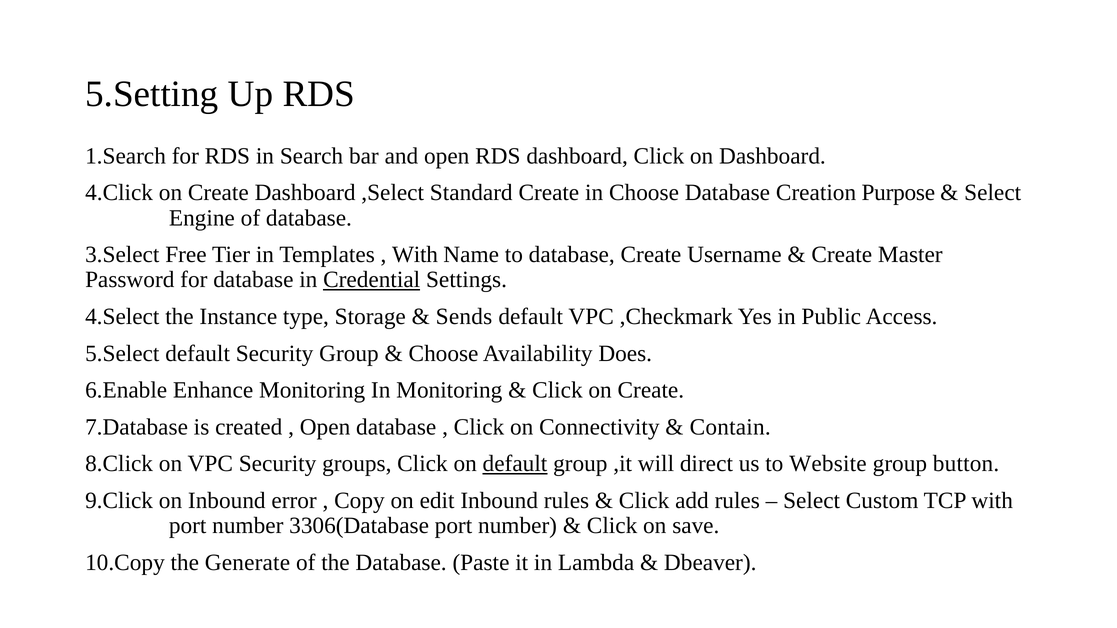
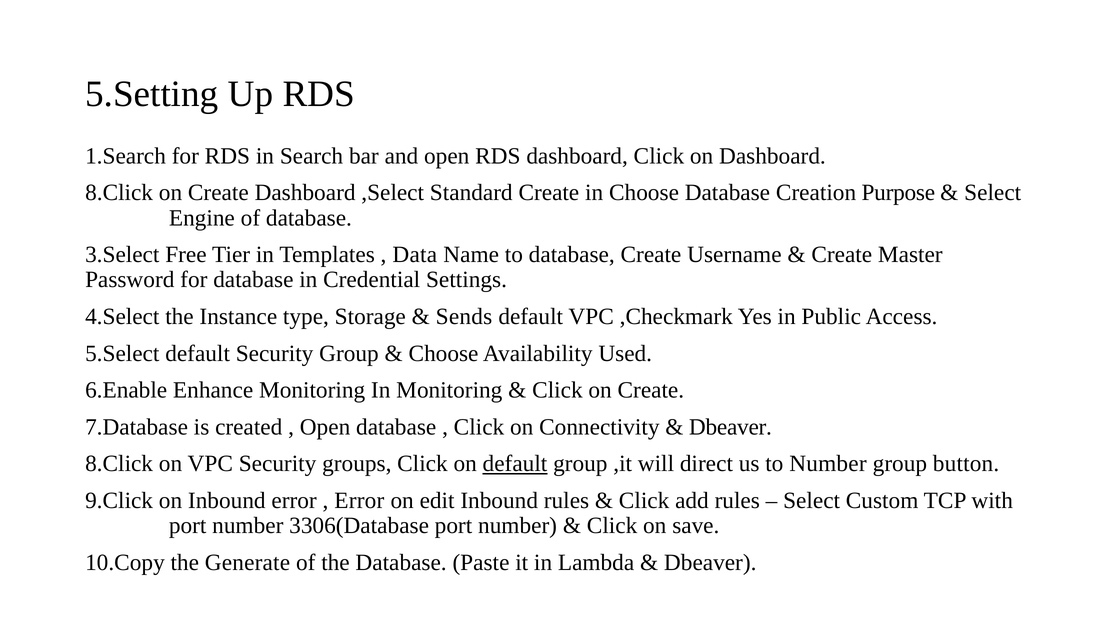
4.Click at (119, 193): 4.Click -> 8.Click
With at (415, 255): With -> Data
Credential underline: present -> none
Does: Does -> Used
Contain at (730, 427): Contain -> Dbeaver
to Website: Website -> Number
Copy at (359, 501): Copy -> Error
